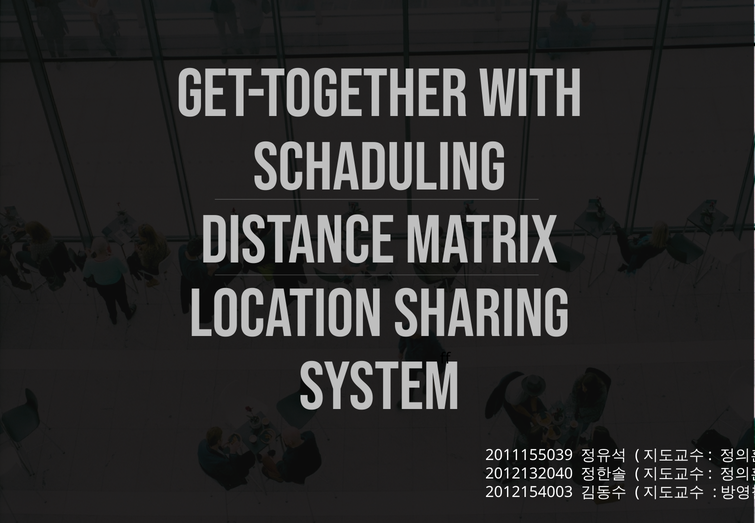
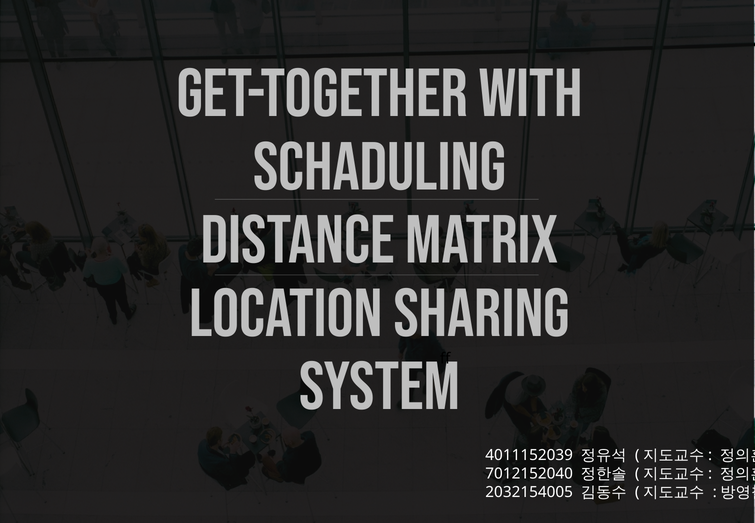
2011155039: 2011155039 -> 4011152039
2012132040: 2012132040 -> 7012152040
2012154003: 2012154003 -> 2032154005
